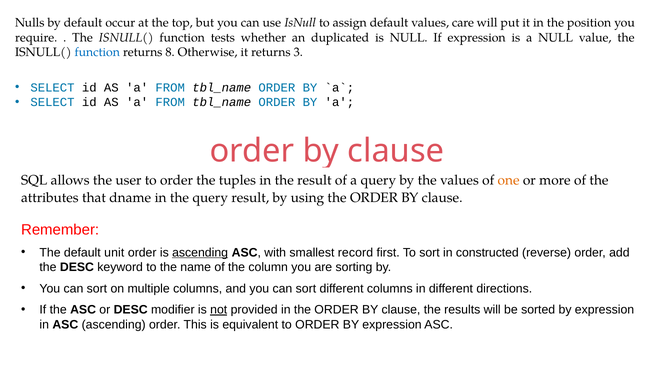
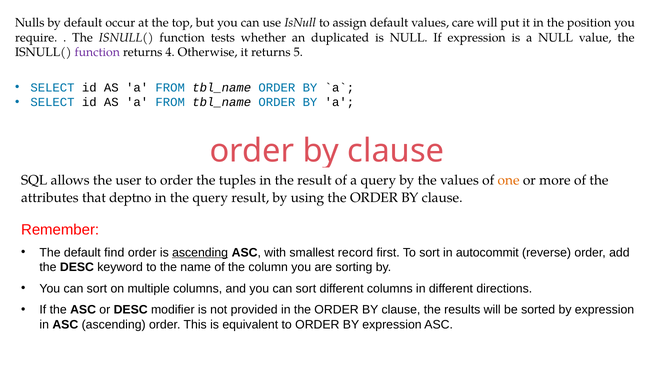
function at (97, 52) colour: blue -> purple
8: 8 -> 4
3: 3 -> 5
dname: dname -> deptno
unit: unit -> find
constructed: constructed -> autocommit
not underline: present -> none
